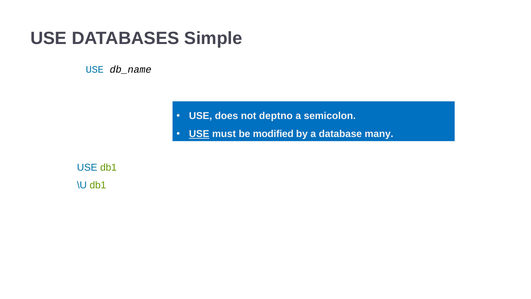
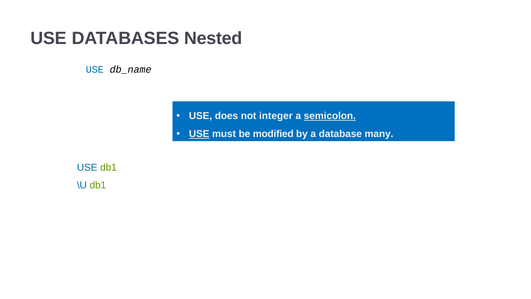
Simple: Simple -> Nested
deptno: deptno -> integer
semicolon underline: none -> present
